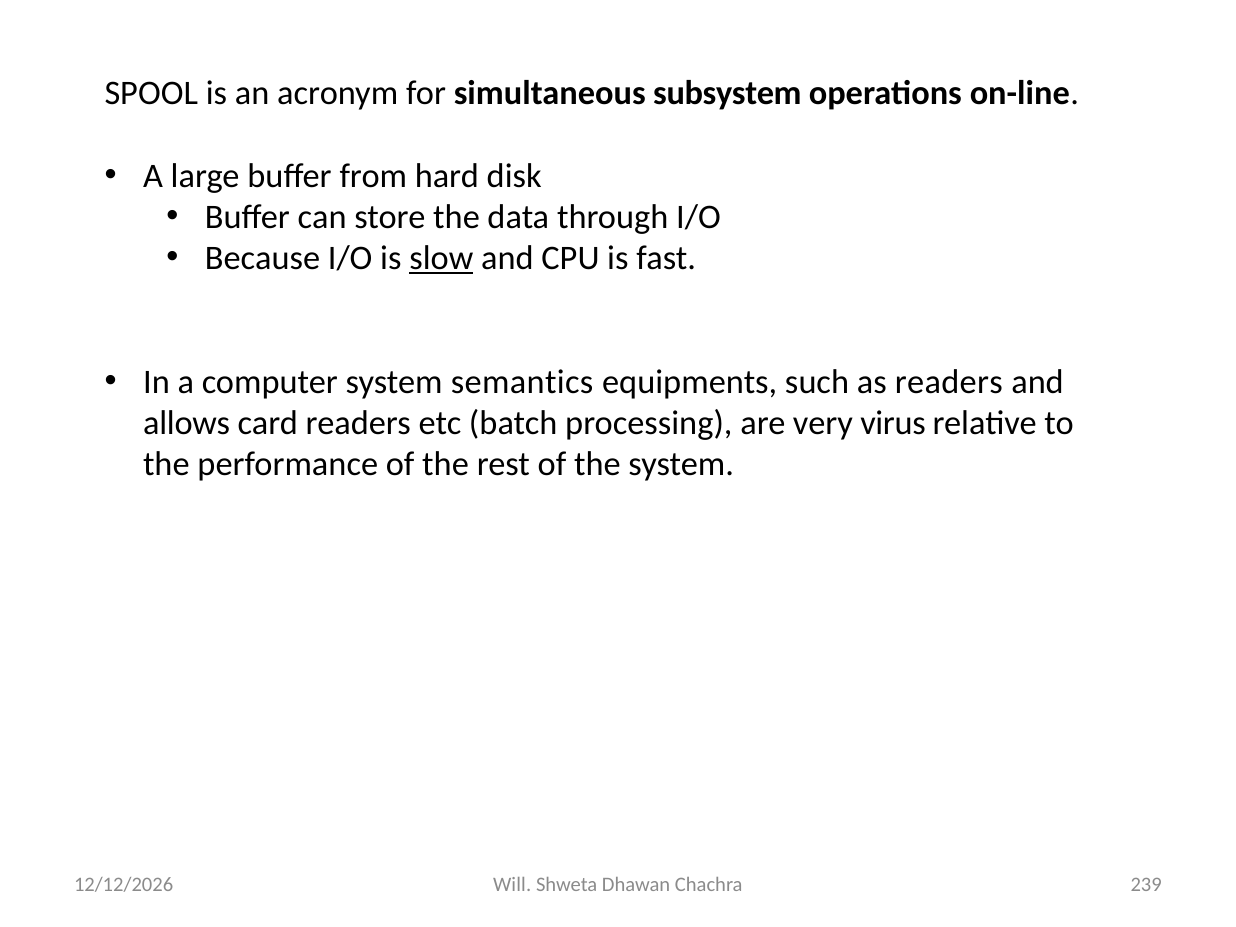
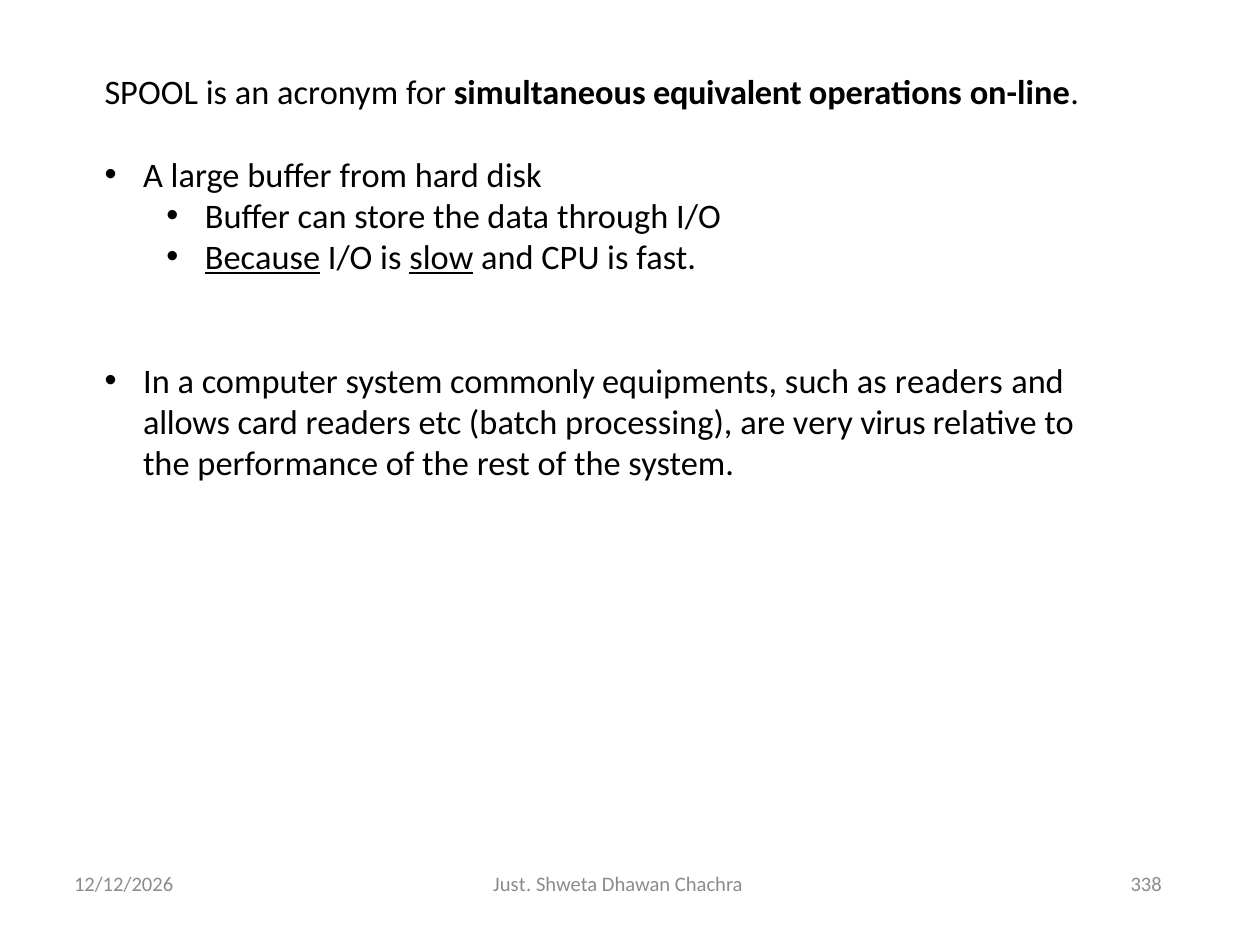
subsystem: subsystem -> equivalent
Because underline: none -> present
semantics: semantics -> commonly
Will: Will -> Just
239: 239 -> 338
